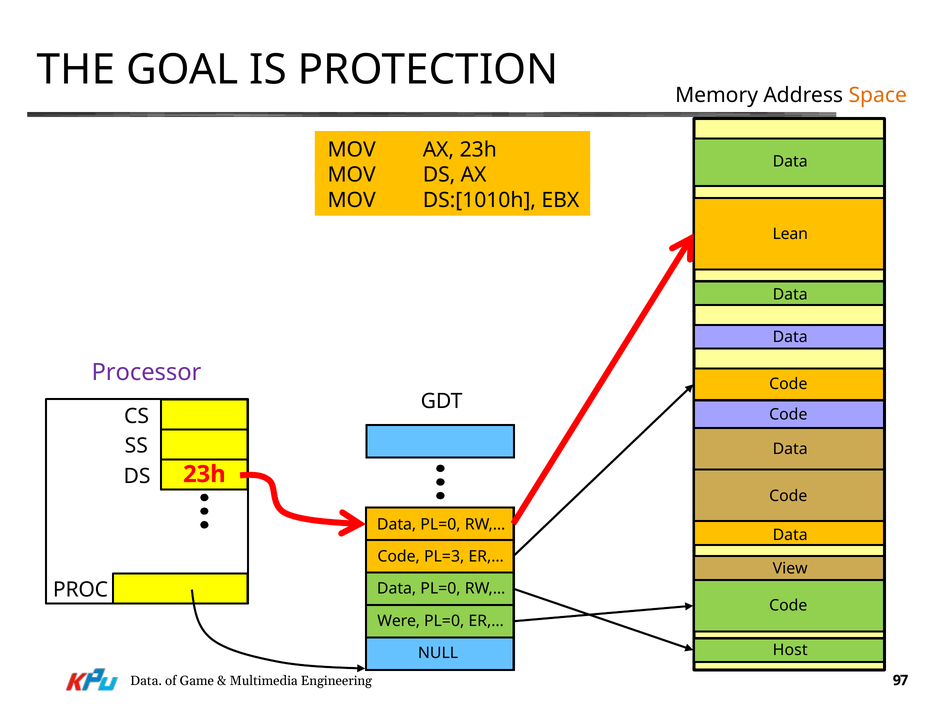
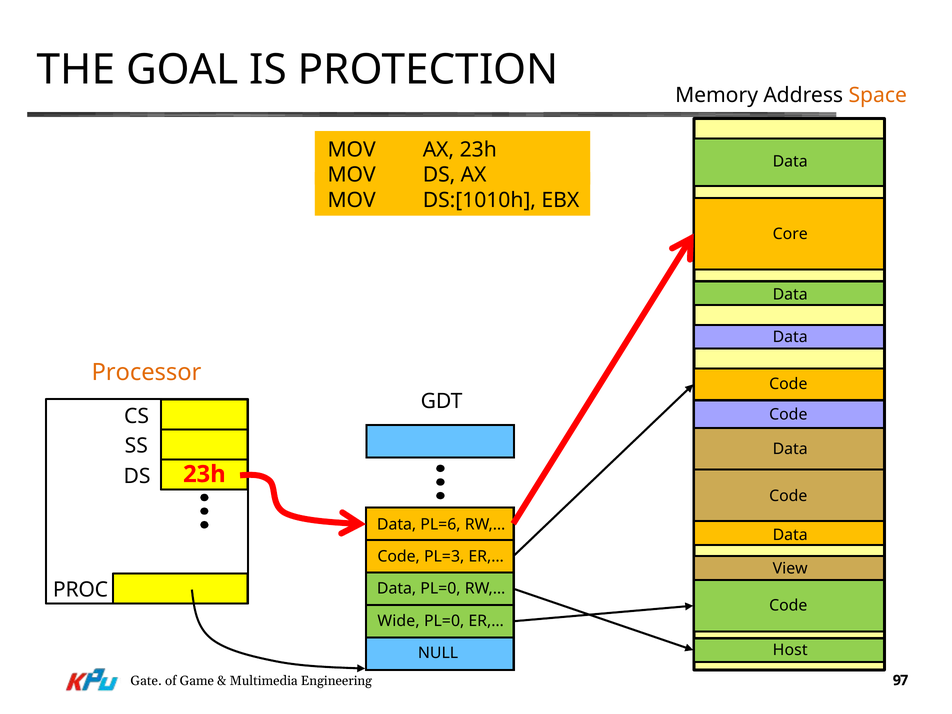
Lean: Lean -> Core
Processor colour: purple -> orange
PL=0 at (440, 525): PL=0 -> PL=6
Were: Were -> Wide
Data at (146, 681): Data -> Gate
